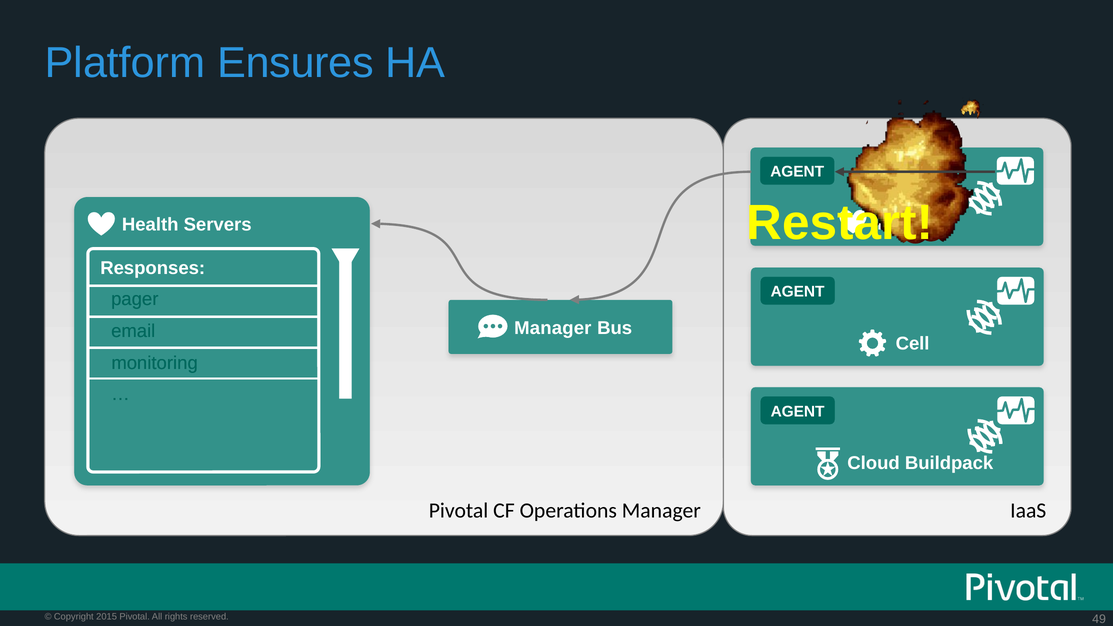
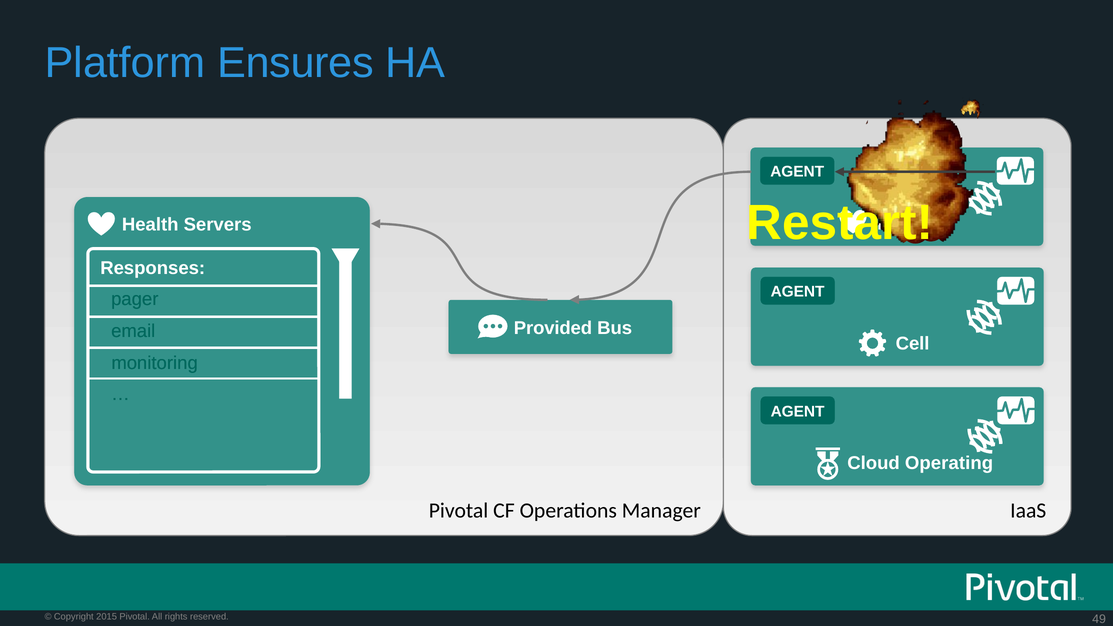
Manager at (553, 328): Manager -> Provided
Buildpack: Buildpack -> Operating
